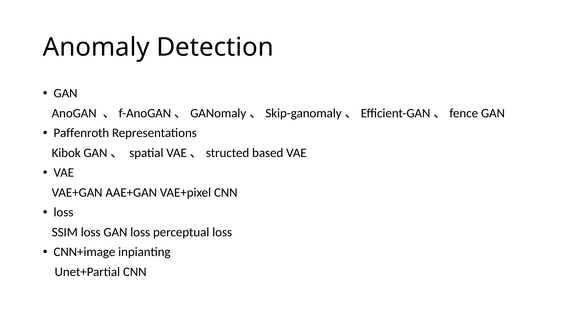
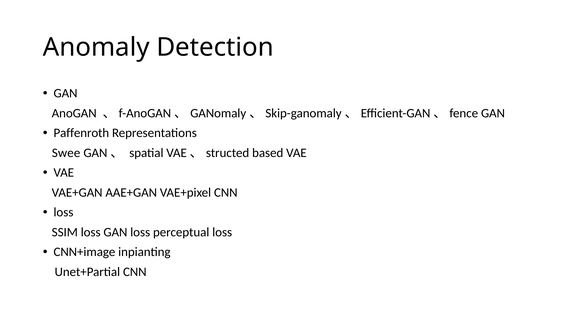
Kibok: Kibok -> Swee
